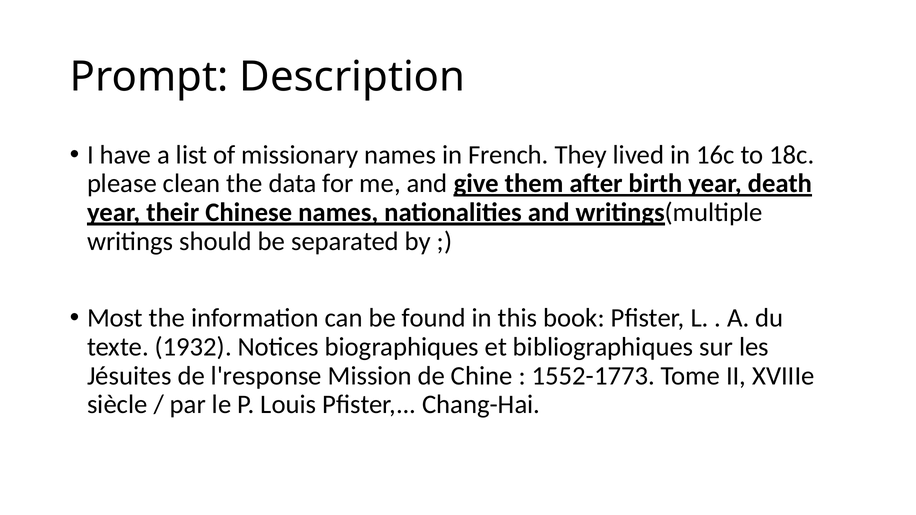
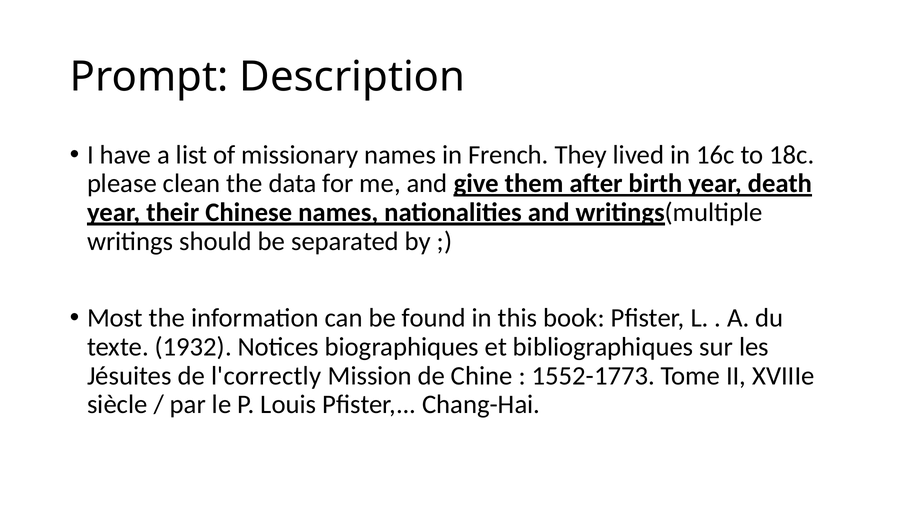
l'response: l'response -> l'correctly
